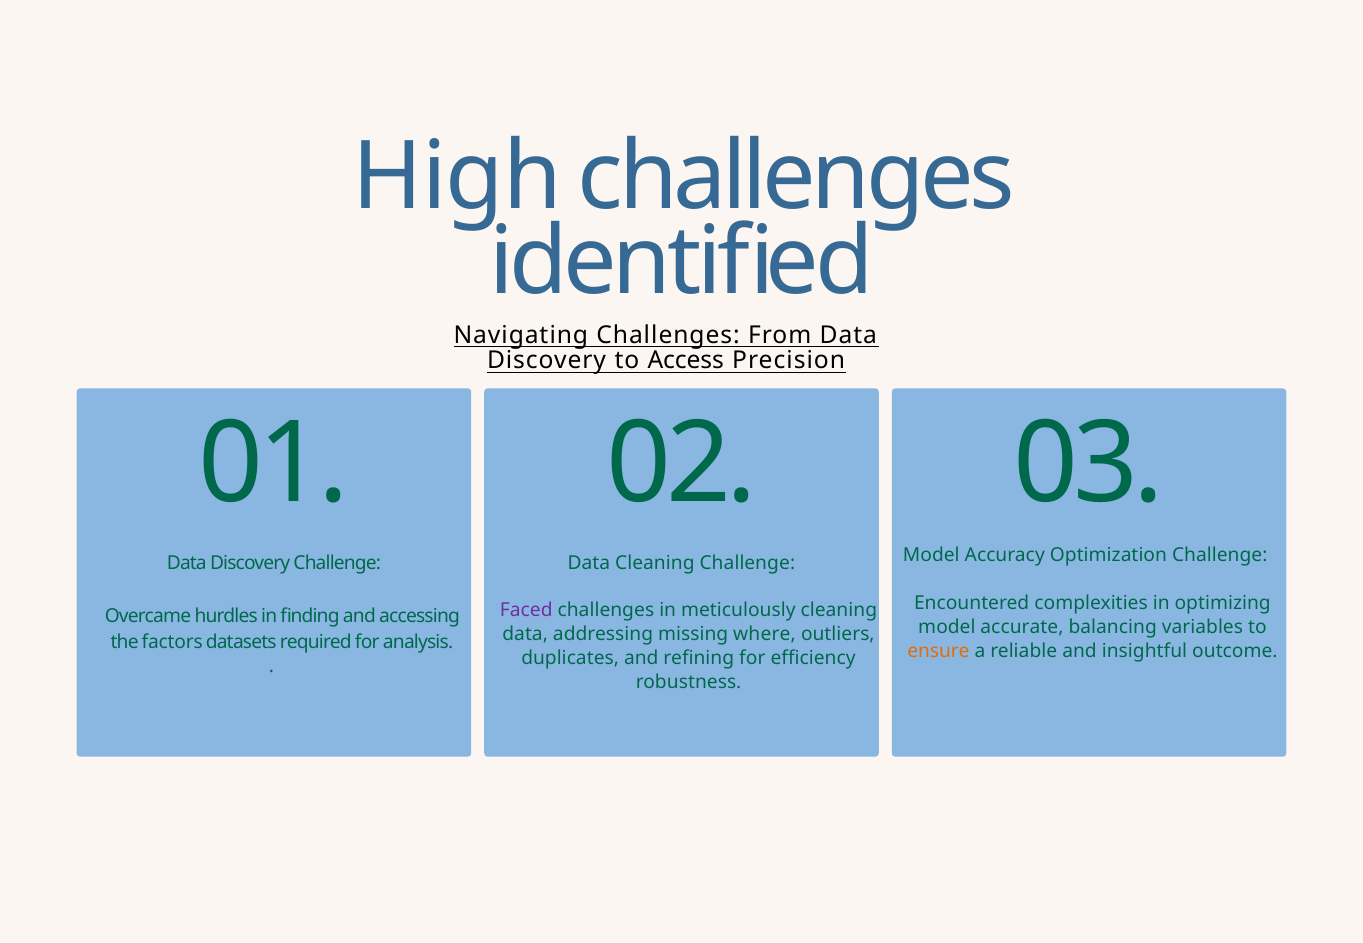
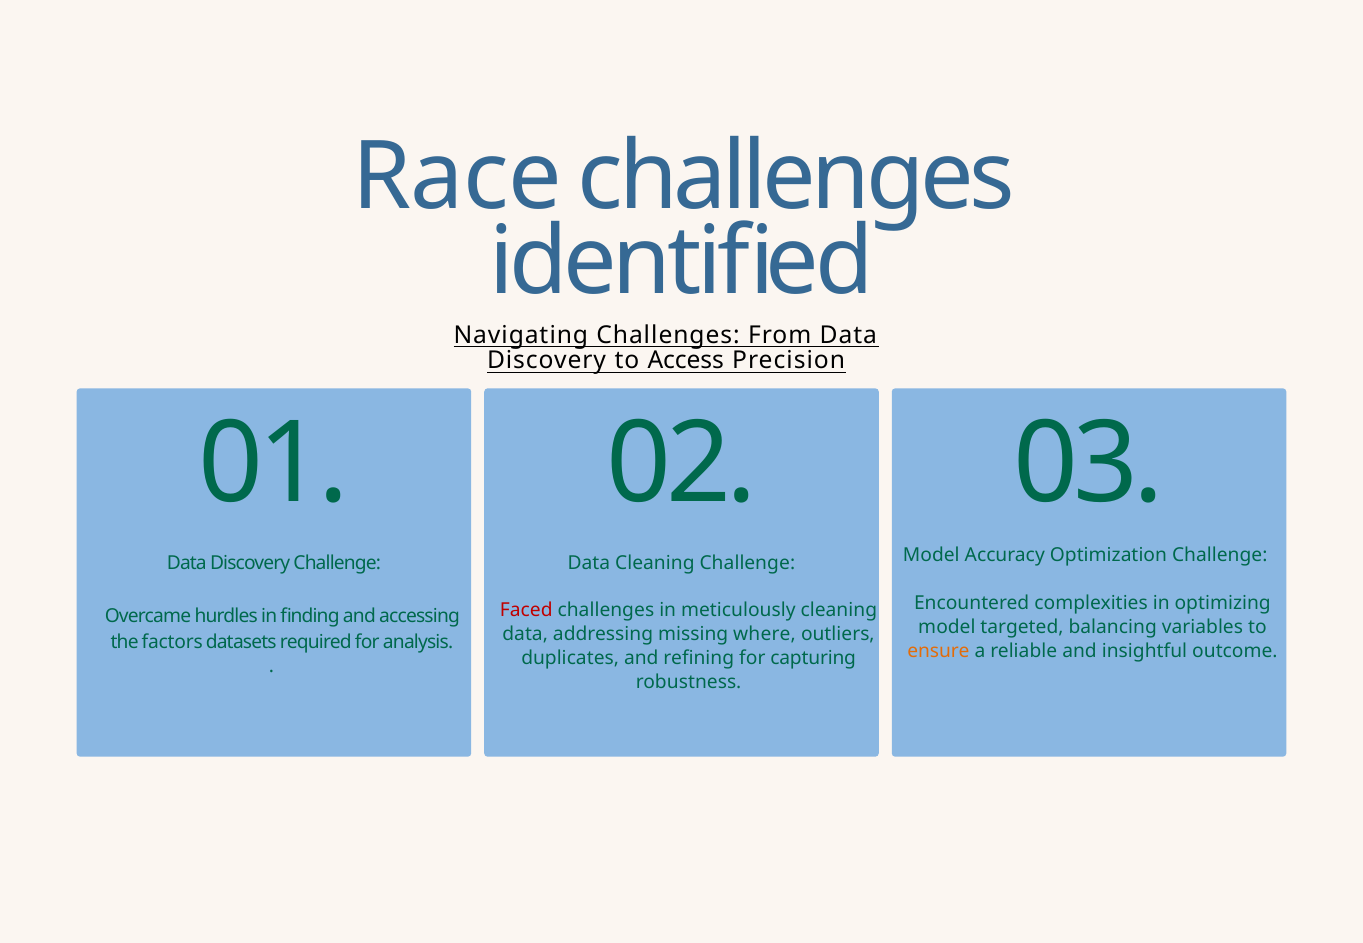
High: High -> Race
Faced colour: purple -> red
accurate: accurate -> targeted
efficiency: efficiency -> capturing
